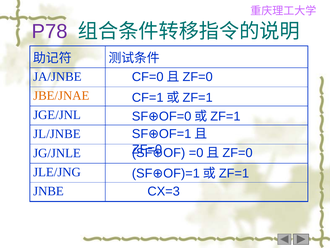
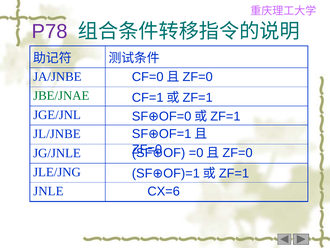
JBE/JNAE colour: orange -> green
JNBE: JNBE -> JNLE
CX=3: CX=3 -> CX=6
